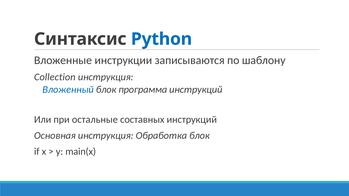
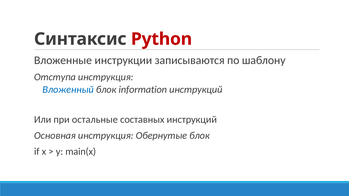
Python colour: blue -> red
Collection: Collection -> Отступа
программа: программа -> information
Обработка: Обработка -> Обернутые
